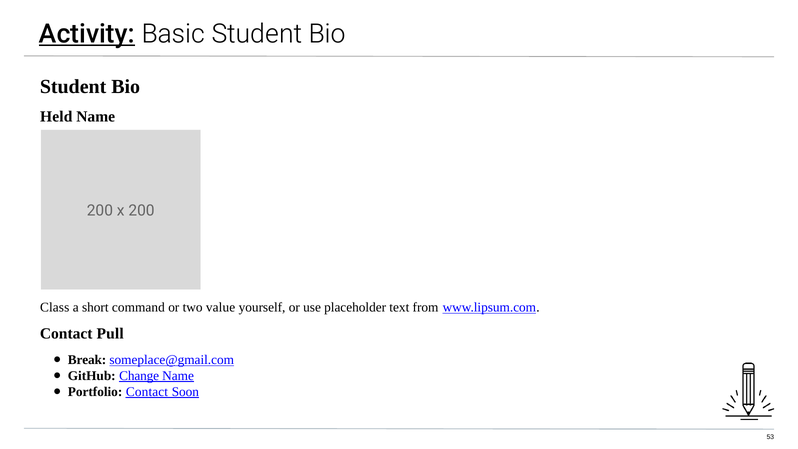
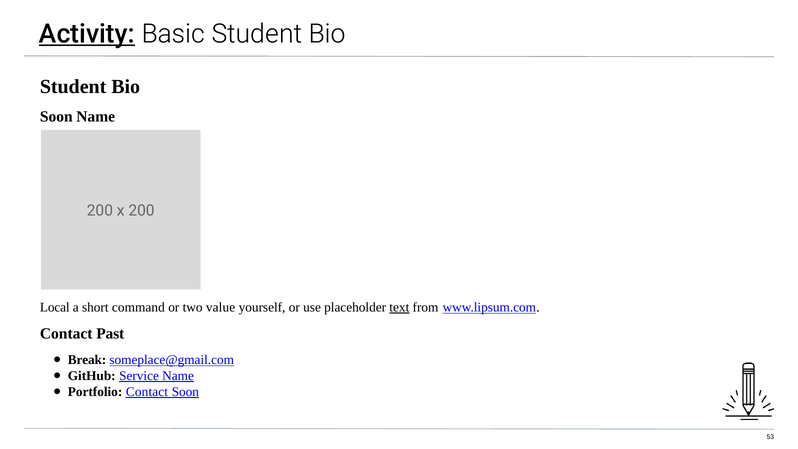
Held at (56, 116): Held -> Soon
Class: Class -> Local
text underline: none -> present
Pull: Pull -> Past
Change: Change -> Service
